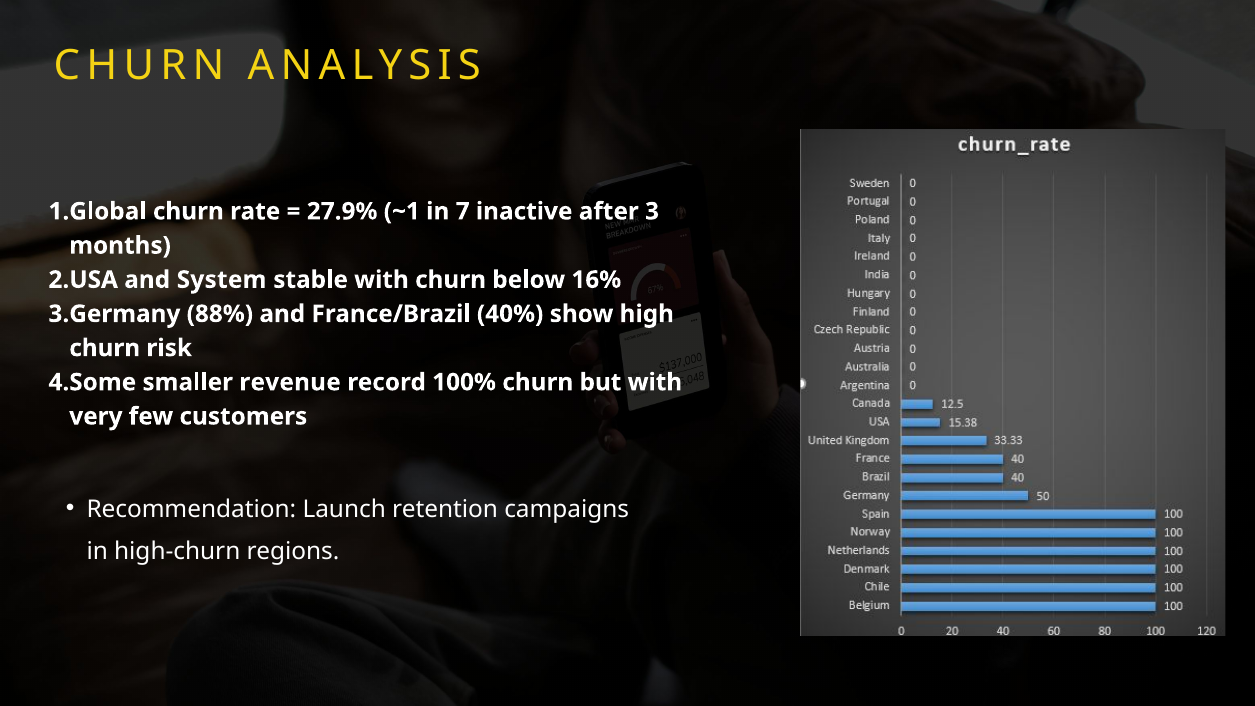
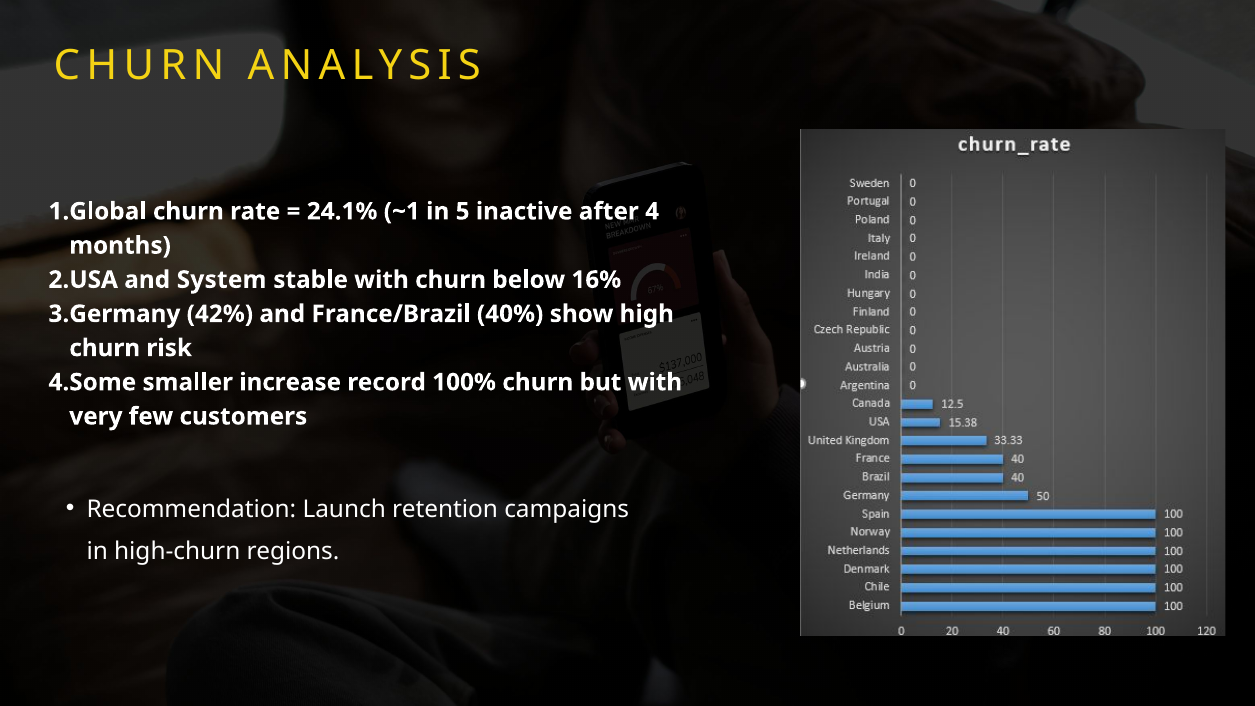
27.9%: 27.9% -> 24.1%
7: 7 -> 5
3: 3 -> 4
88%: 88% -> 42%
revenue: revenue -> increase
